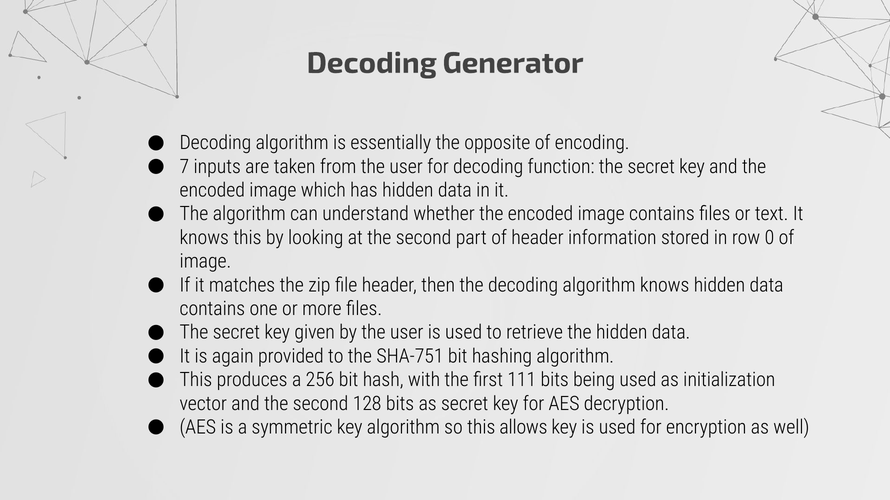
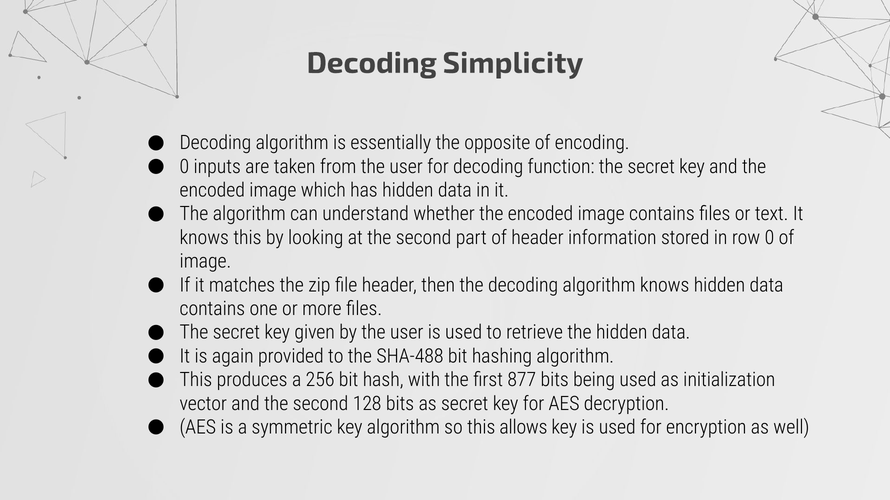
Generator: Generator -> Simplicity
7 at (184, 167): 7 -> 0
SHA-751: SHA-751 -> SHA-488
111: 111 -> 877
